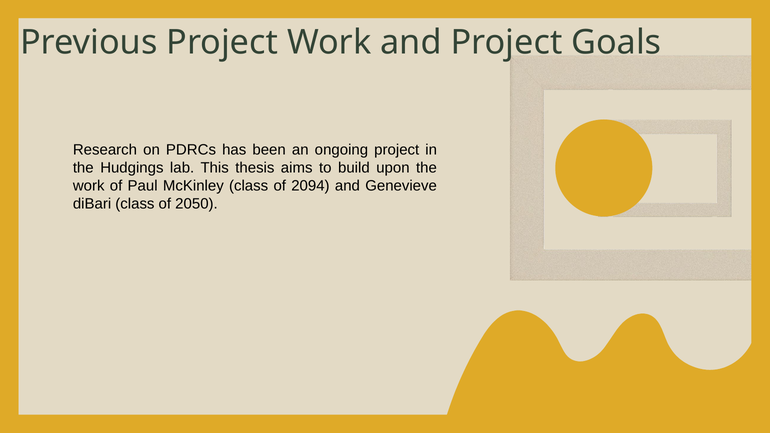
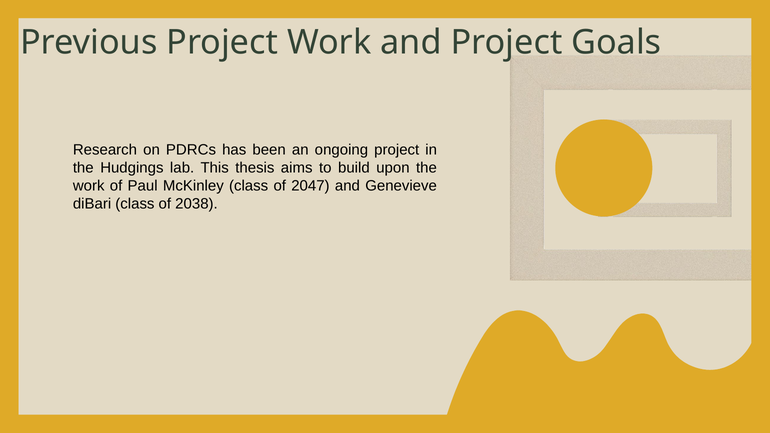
2094: 2094 -> 2047
2050: 2050 -> 2038
